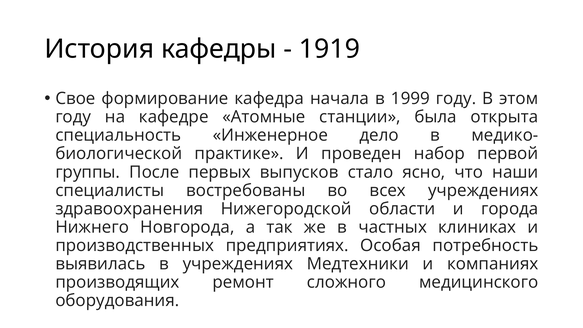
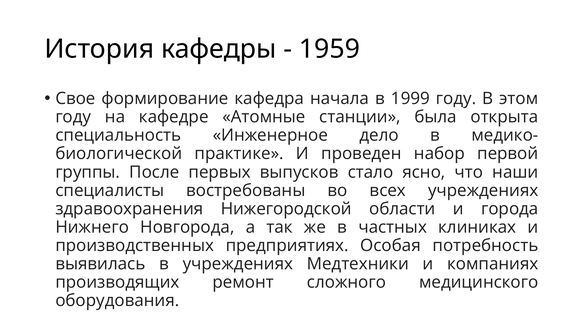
1919: 1919 -> 1959
